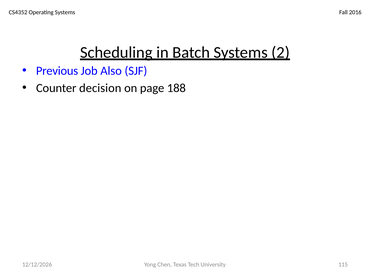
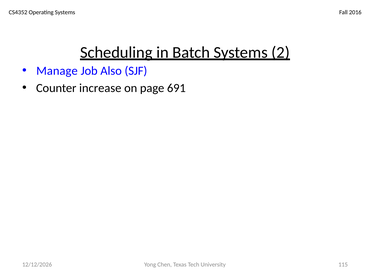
Previous: Previous -> Manage
decision: decision -> increase
188: 188 -> 691
